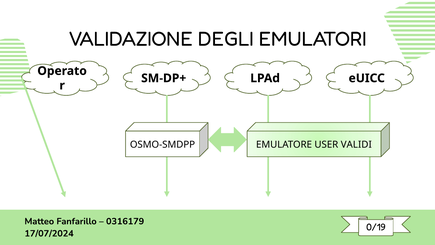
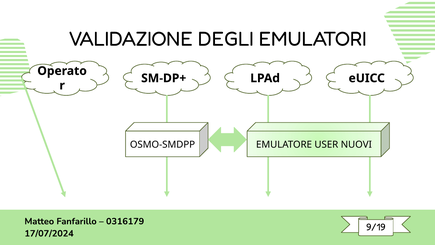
VALIDI: VALIDI -> NUOVI
0/19: 0/19 -> 9/19
